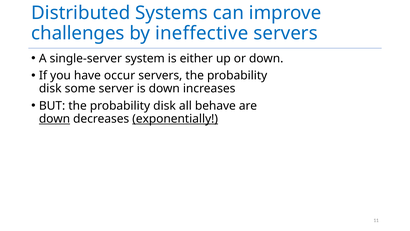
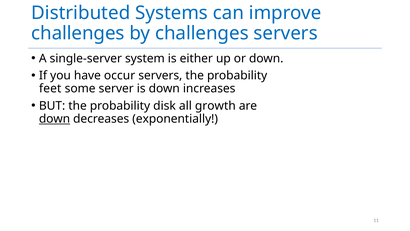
by ineffective: ineffective -> challenges
disk at (50, 88): disk -> feet
behave: behave -> growth
exponentially underline: present -> none
